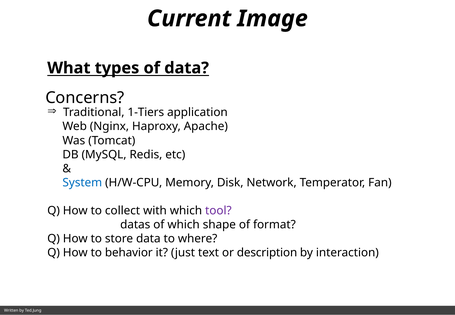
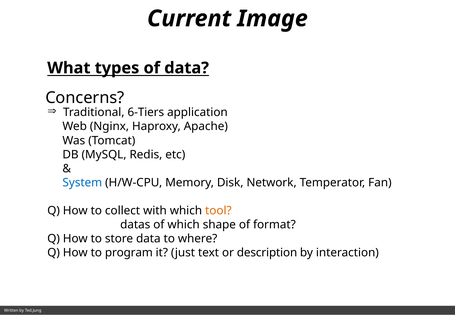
1-Tiers: 1-Tiers -> 6-Tiers
tool colour: purple -> orange
behavior: behavior -> program
